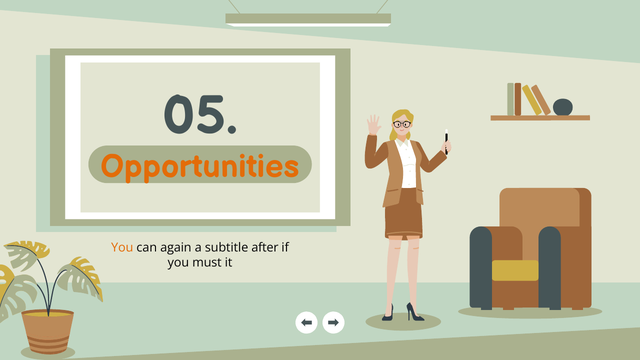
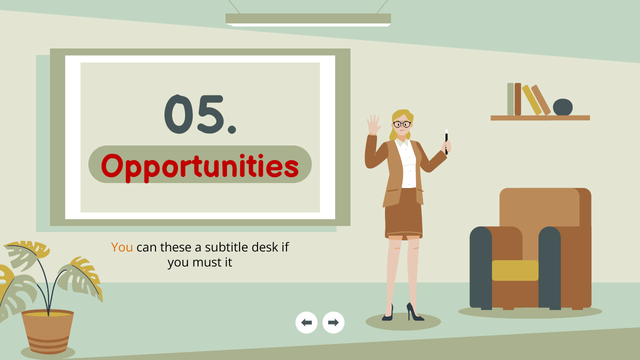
Opportunities colour: orange -> red
again: again -> these
after: after -> desk
